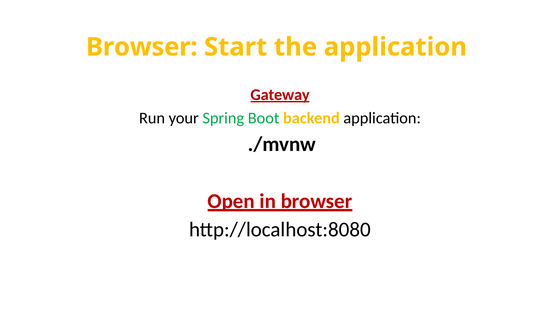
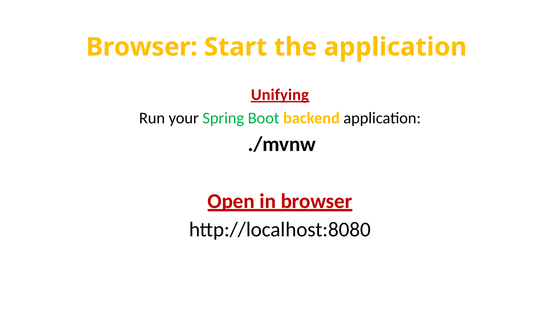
Gateway: Gateway -> Unifying
